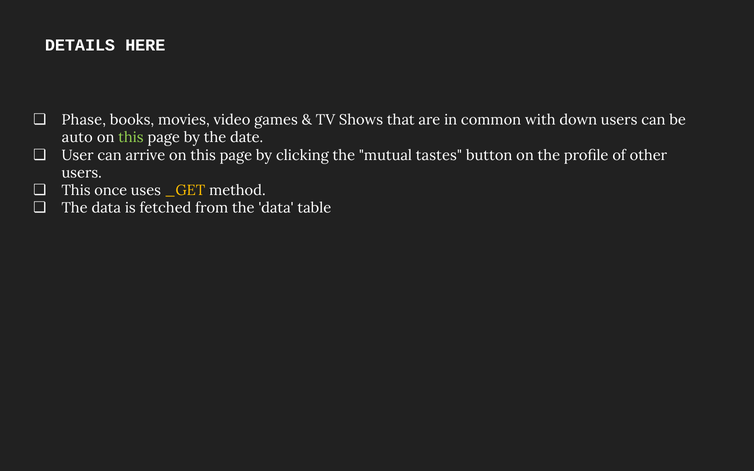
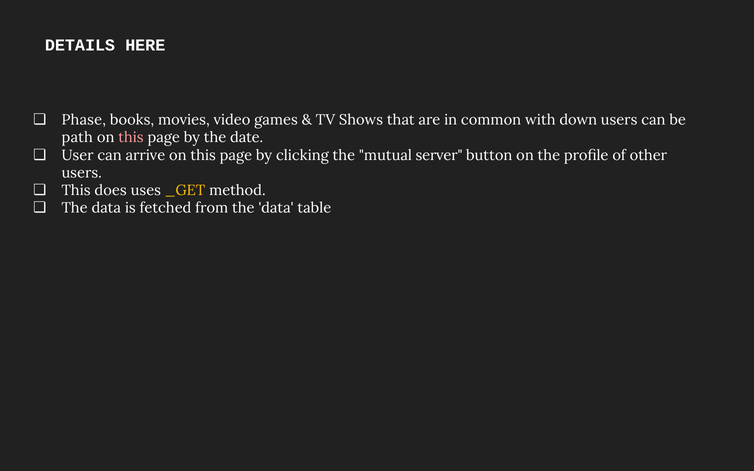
auto: auto -> path
this at (131, 138) colour: light green -> pink
tastes: tastes -> server
once: once -> does
